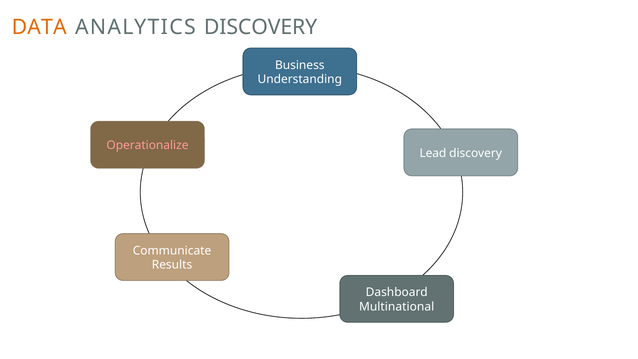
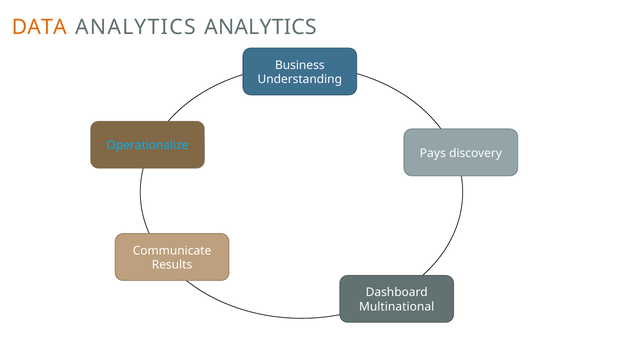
ANALYTICS DISCOVERY: DISCOVERY -> ANALYTICS
Operationalize colour: pink -> light blue
Lead: Lead -> Pays
